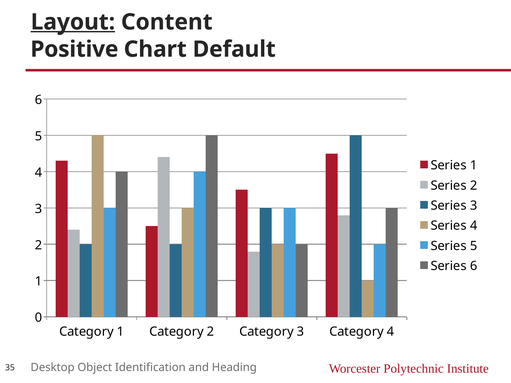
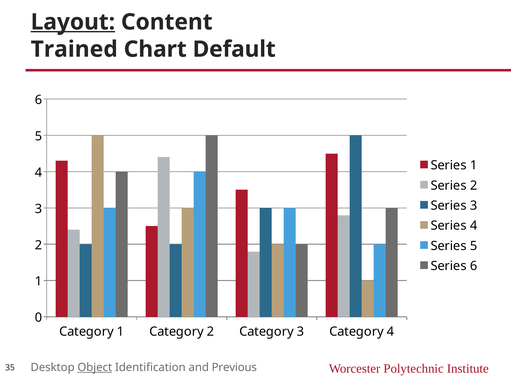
Positive: Positive -> Trained
Object underline: none -> present
Heading: Heading -> Previous
